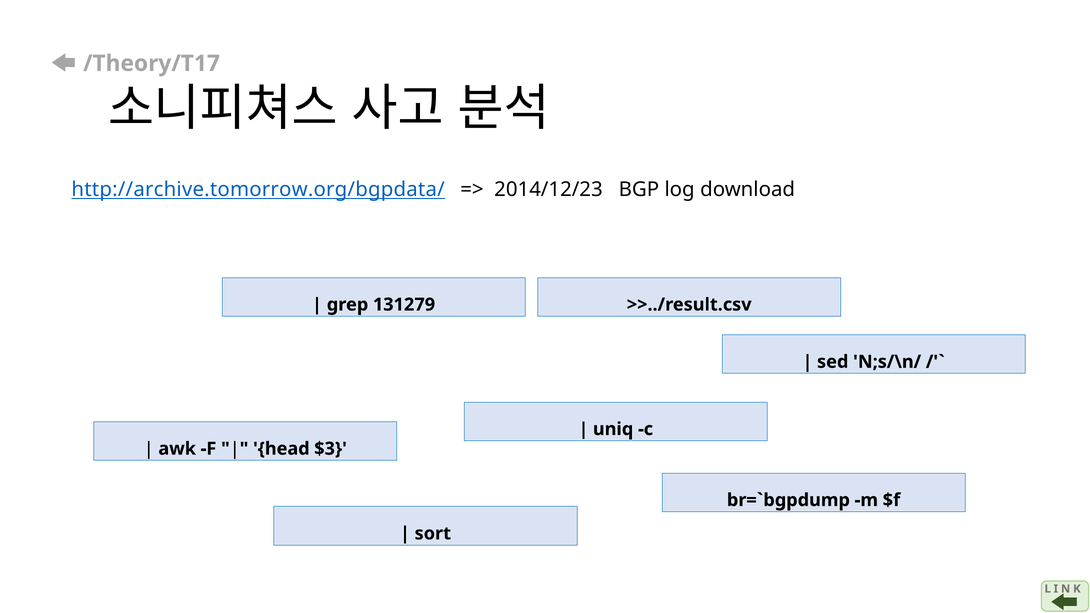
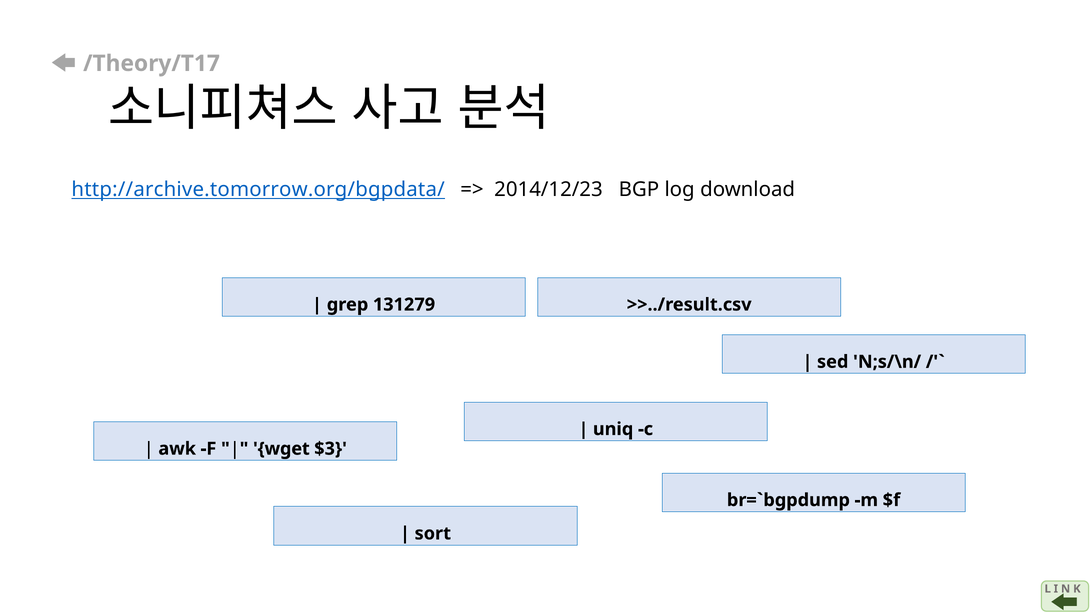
head: head -> wget
